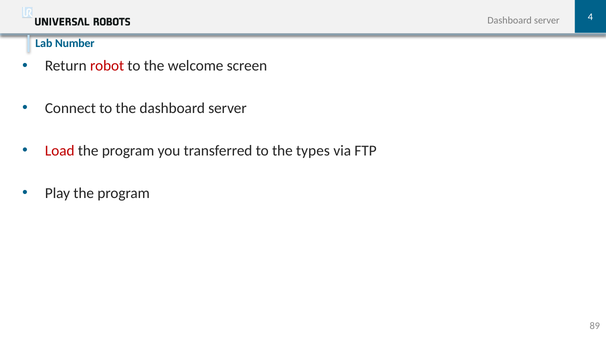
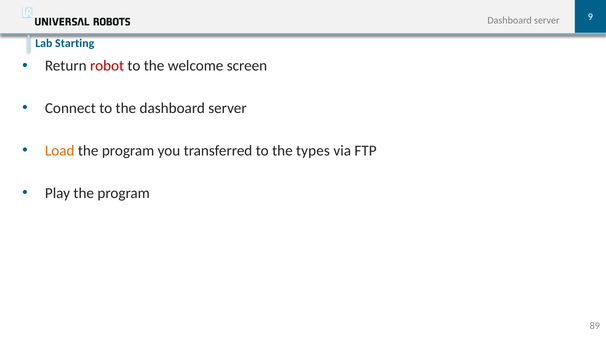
4: 4 -> 9
Number: Number -> Starting
Load colour: red -> orange
